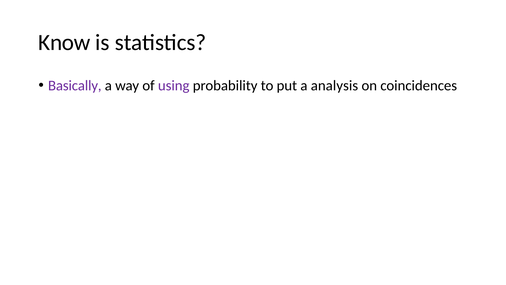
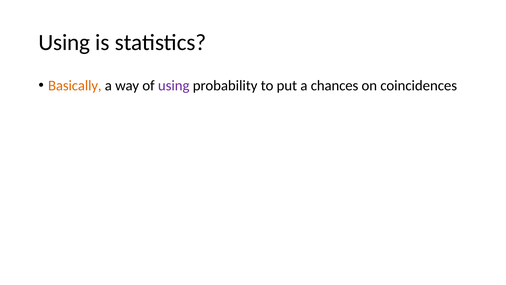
Know at (64, 43): Know -> Using
Basically colour: purple -> orange
analysis: analysis -> chances
